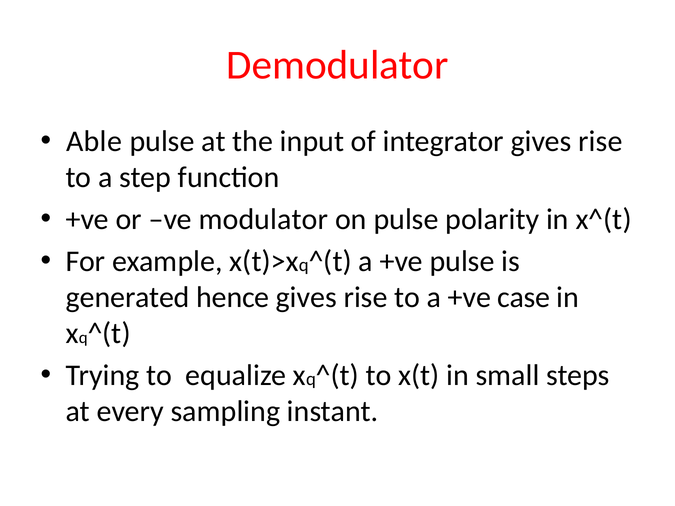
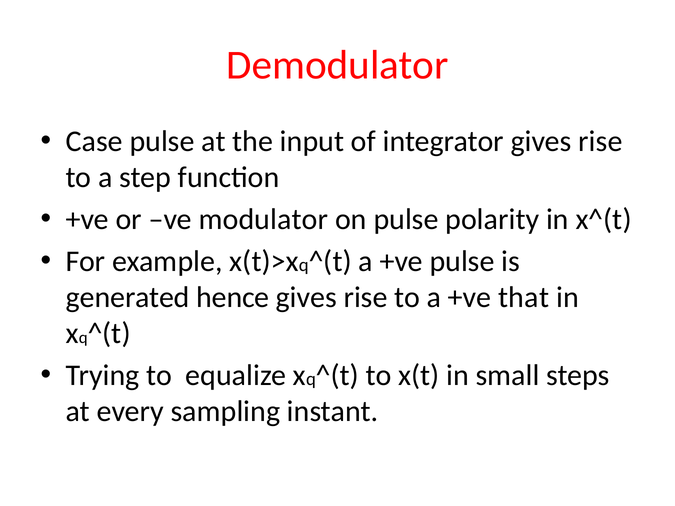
Able: Able -> Case
case: case -> that
